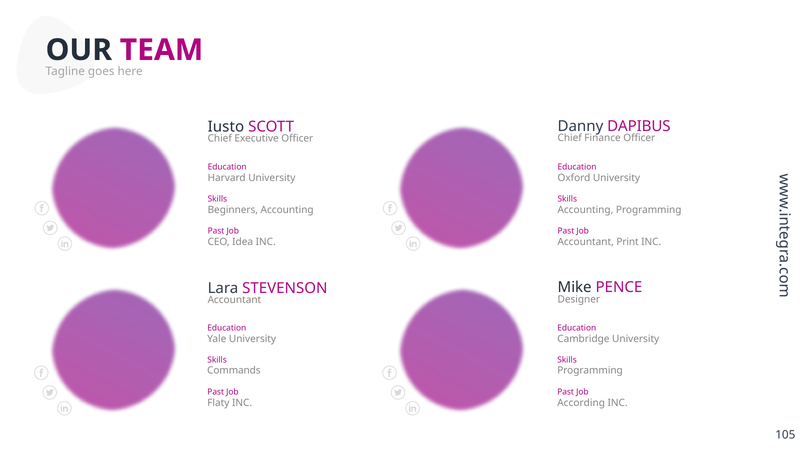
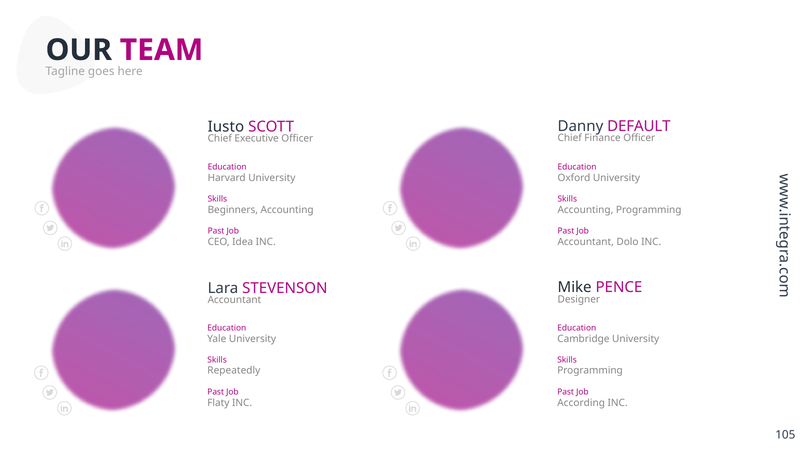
DAPIBUS: DAPIBUS -> DEFAULT
Print: Print -> Dolo
Commands: Commands -> Repeatedly
